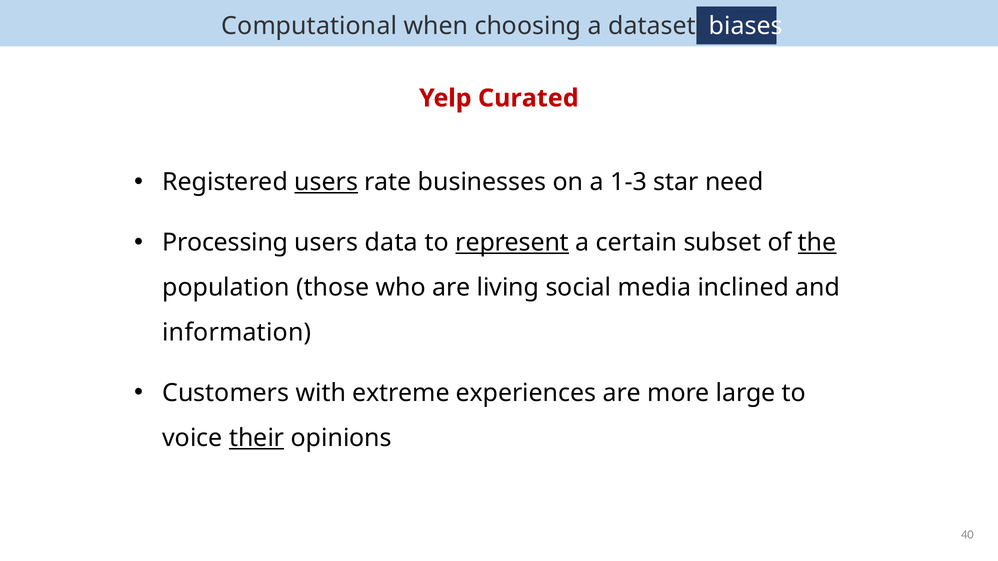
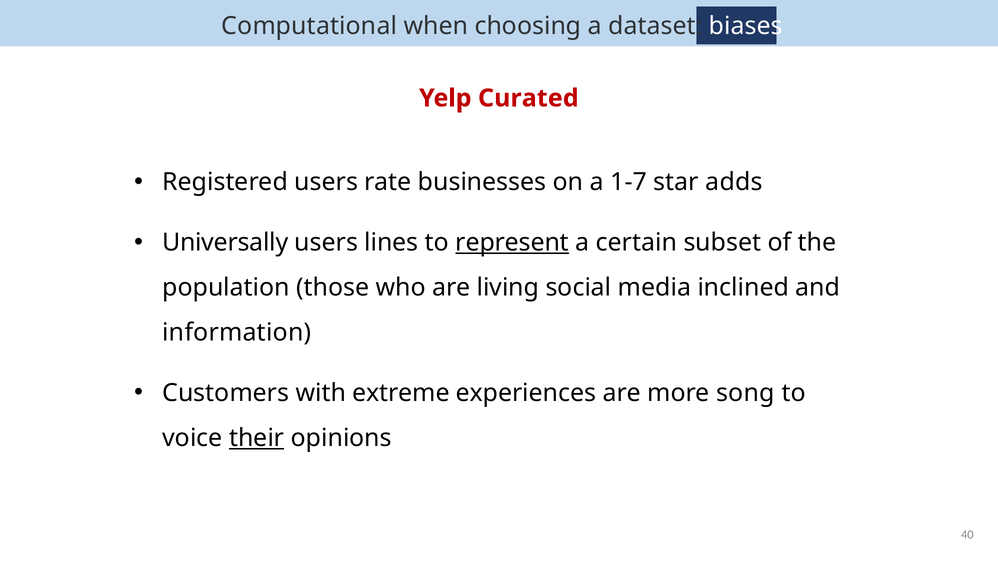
users at (326, 182) underline: present -> none
1-3: 1-3 -> 1-7
need: need -> adds
Processing: Processing -> Universally
data: data -> lines
the underline: present -> none
large: large -> song
